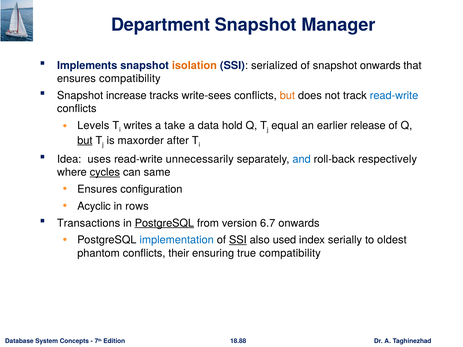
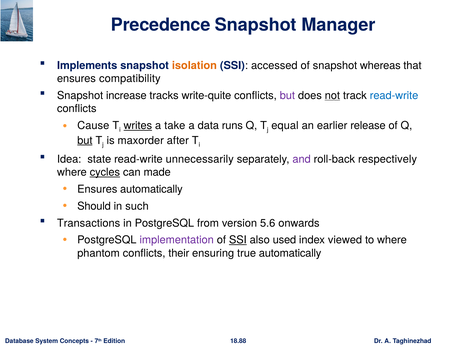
Department: Department -> Precedence
serialized: serialized -> accessed
snapshot onwards: onwards -> whereas
write-sees: write-sees -> write-quite
but at (287, 96) colour: orange -> purple
not underline: none -> present
Levels: Levels -> Cause
writes underline: none -> present
hold: hold -> runs
uses: uses -> state
and colour: blue -> purple
same: same -> made
Ensures configuration: configuration -> automatically
Acyclic: Acyclic -> Should
rows: rows -> such
PostgreSQL at (164, 223) underline: present -> none
6.7: 6.7 -> 5.6
implementation colour: blue -> purple
serially: serially -> viewed
to oldest: oldest -> where
true compatibility: compatibility -> automatically
